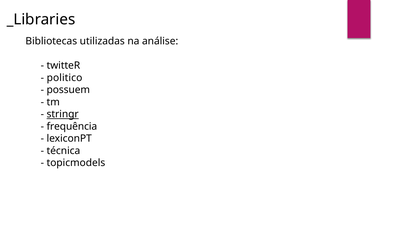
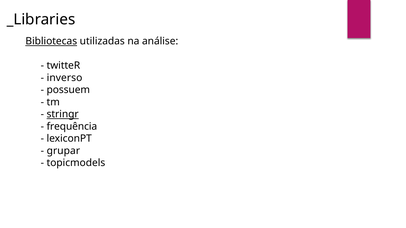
Bibliotecas underline: none -> present
politico: politico -> inverso
técnica: técnica -> grupar
